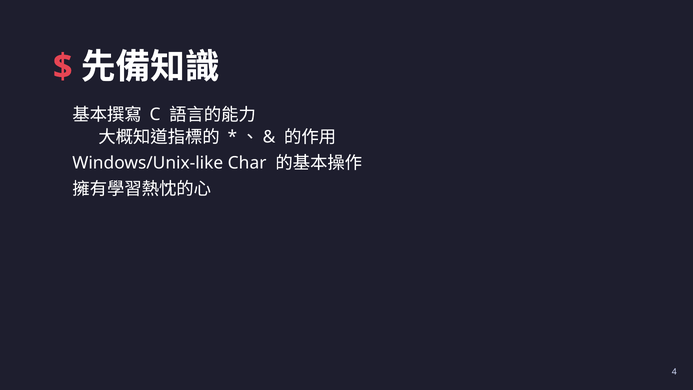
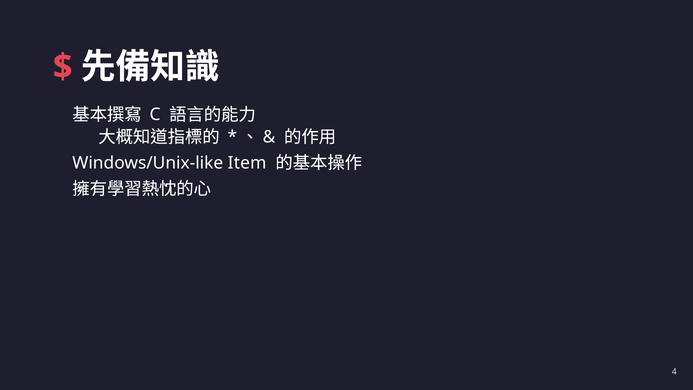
Char: Char -> Item
